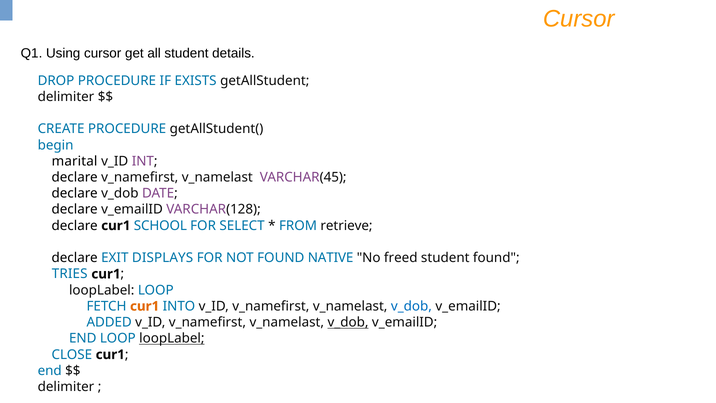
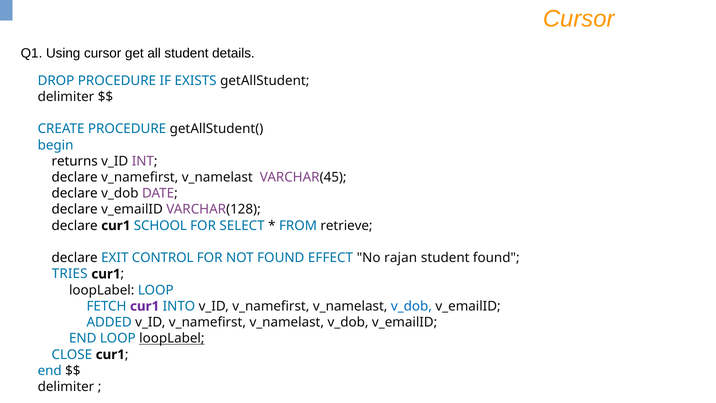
marital: marital -> returns
DISPLAYS: DISPLAYS -> CONTROL
NATIVE: NATIVE -> EFFECT
freed: freed -> rajan
cur1 at (145, 306) colour: orange -> purple
v_dob at (348, 322) underline: present -> none
